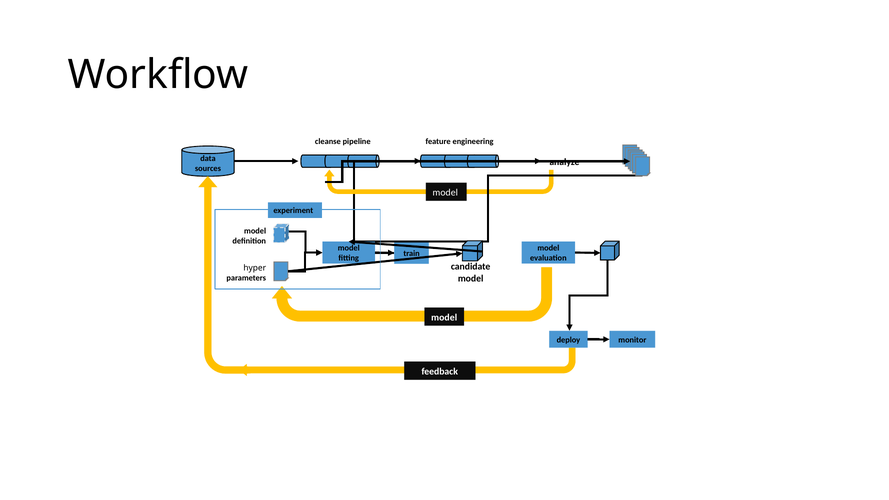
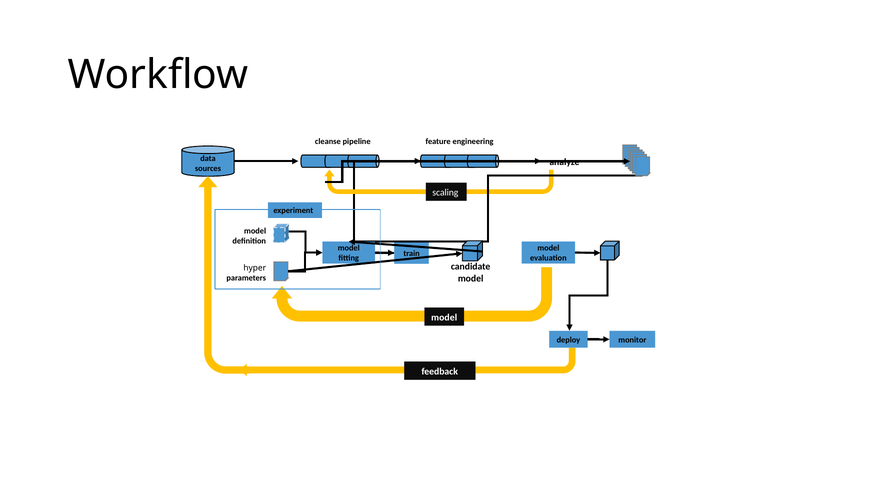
model at (445, 192): model -> scaling
